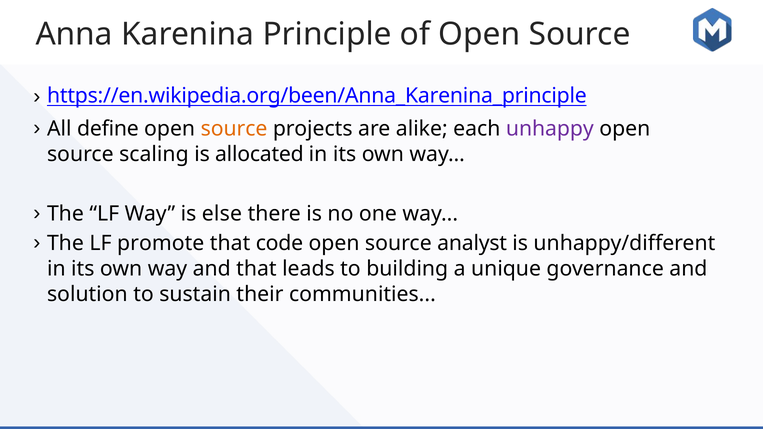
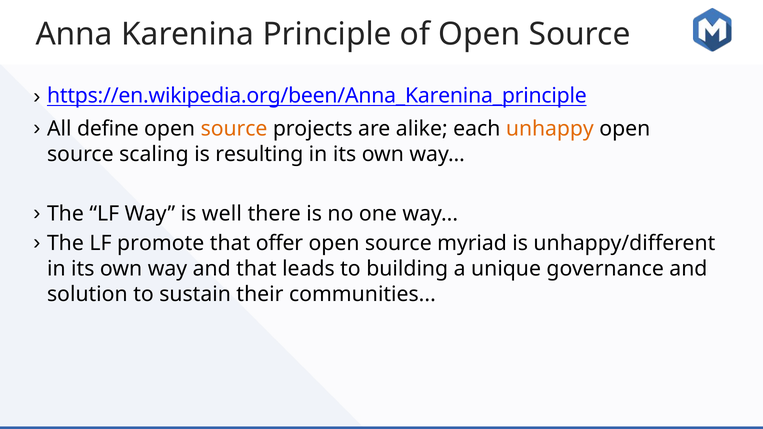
unhappy colour: purple -> orange
allocated: allocated -> resulting
else: else -> well
code: code -> offer
analyst: analyst -> myriad
